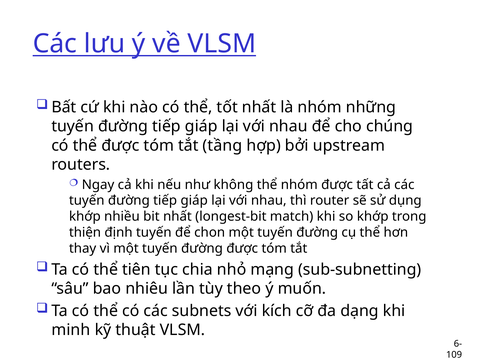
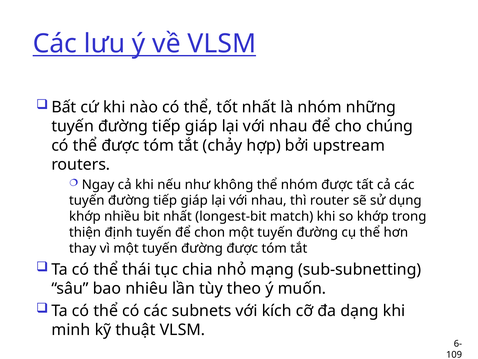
tầng: tầng -> chảy
tiên: tiên -> thái
